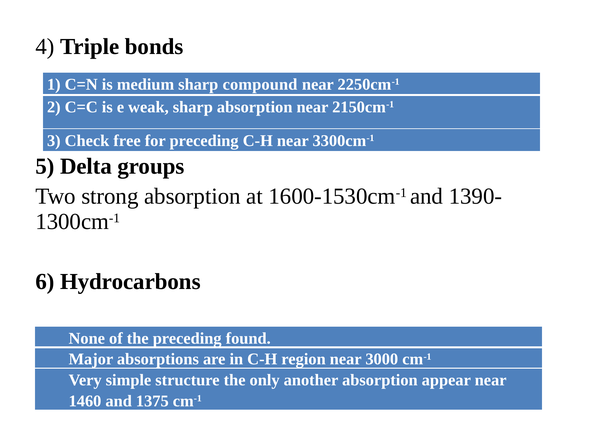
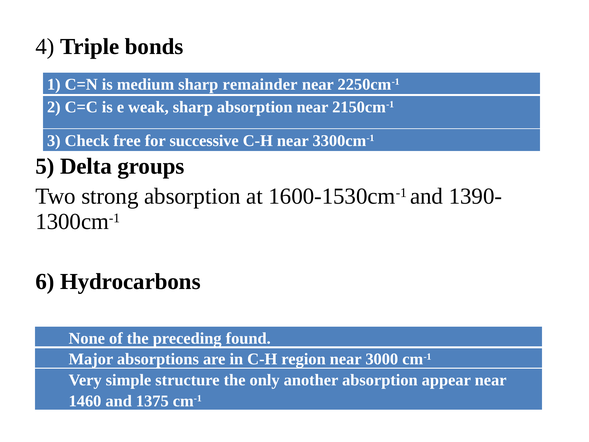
compound: compound -> remainder
for preceding: preceding -> successive
